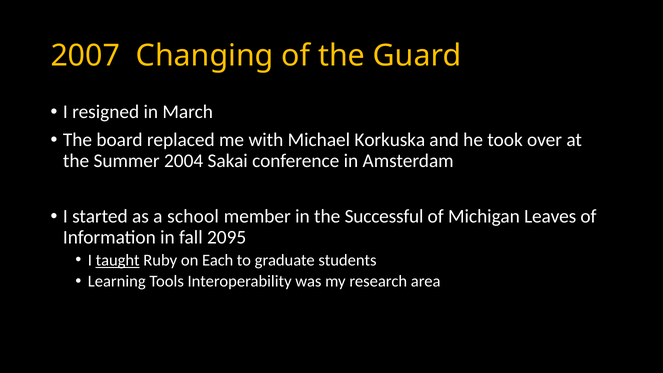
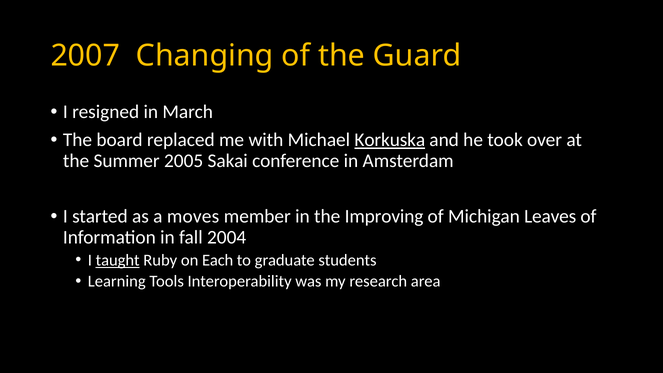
Korkuska underline: none -> present
2004: 2004 -> 2005
school: school -> moves
Successful: Successful -> Improving
2095: 2095 -> 2004
